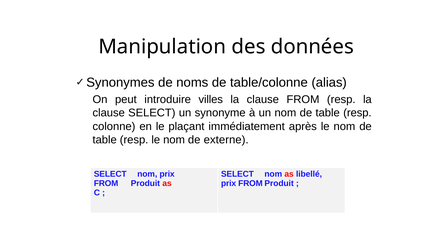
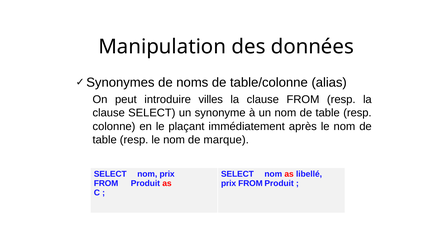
externe: externe -> marque
